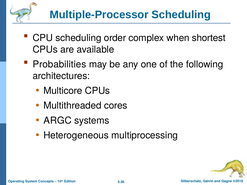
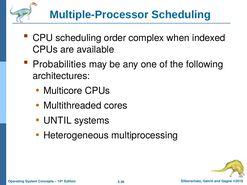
shortest: shortest -> indexed
ARGC: ARGC -> UNTIL
